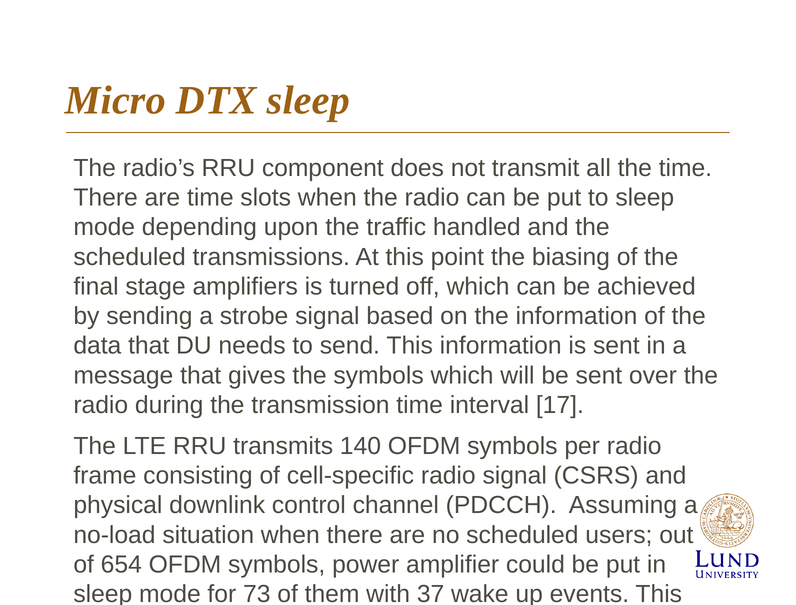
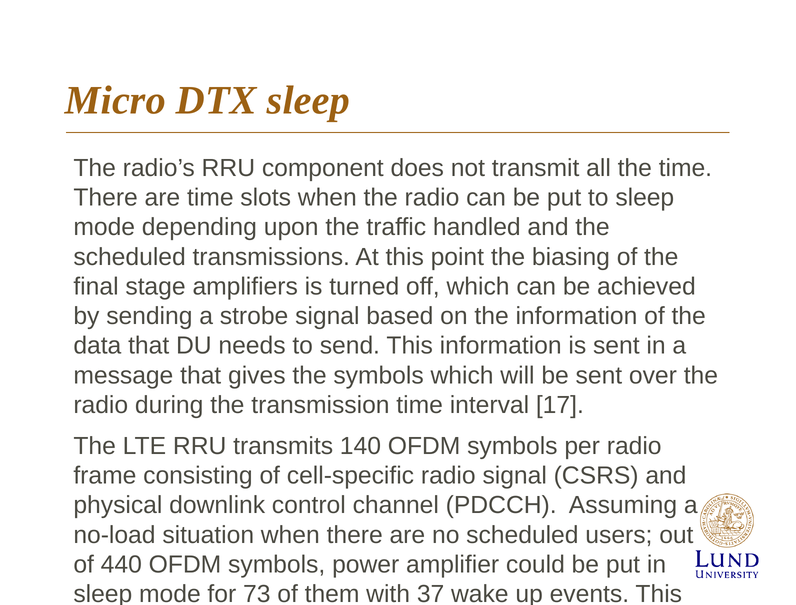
654: 654 -> 440
